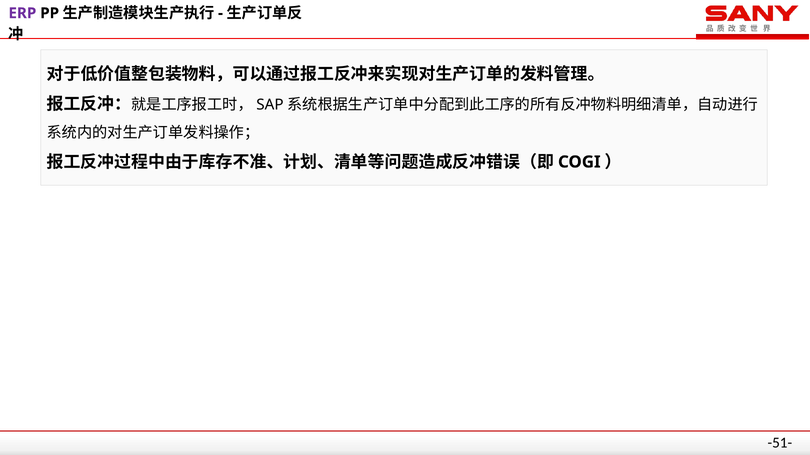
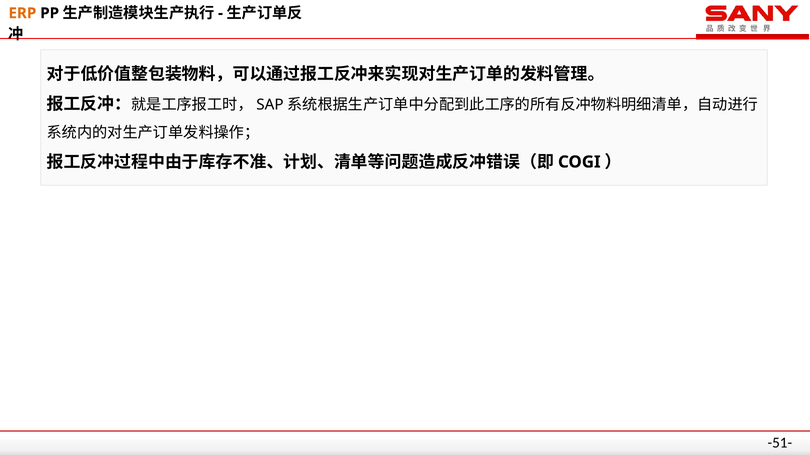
ERP colour: purple -> orange
